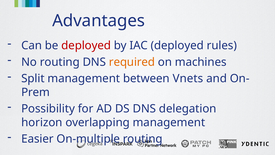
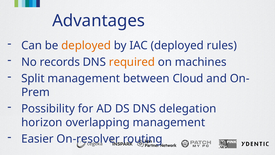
deployed at (86, 45) colour: red -> orange
No routing: routing -> records
Vnets: Vnets -> Cloud
On-multiple: On-multiple -> On-resolver
